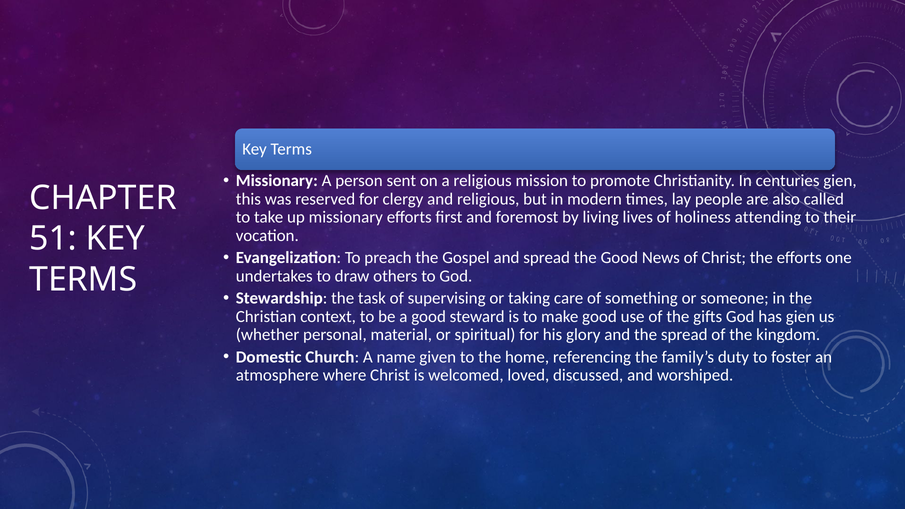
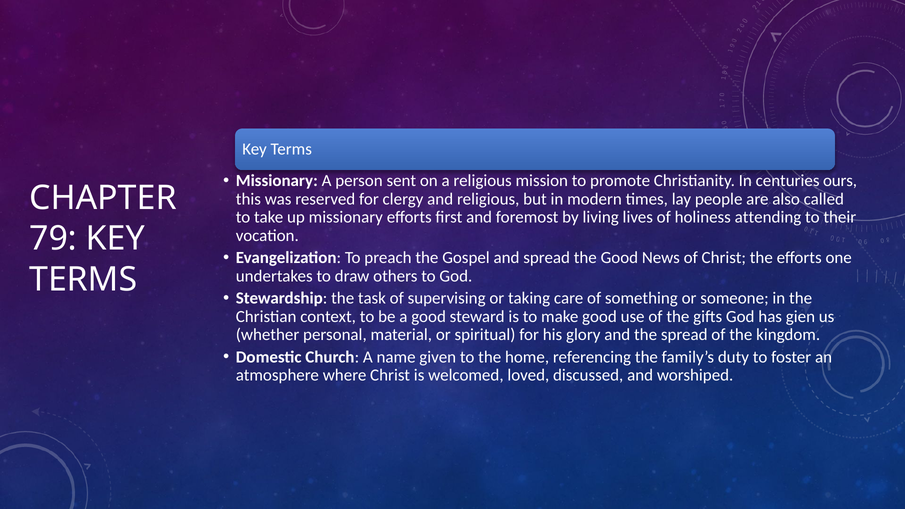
centuries gien: gien -> ours
51: 51 -> 79
